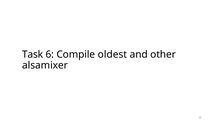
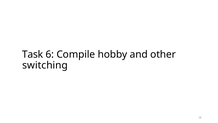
oldest: oldest -> hobby
alsamixer: alsamixer -> switching
